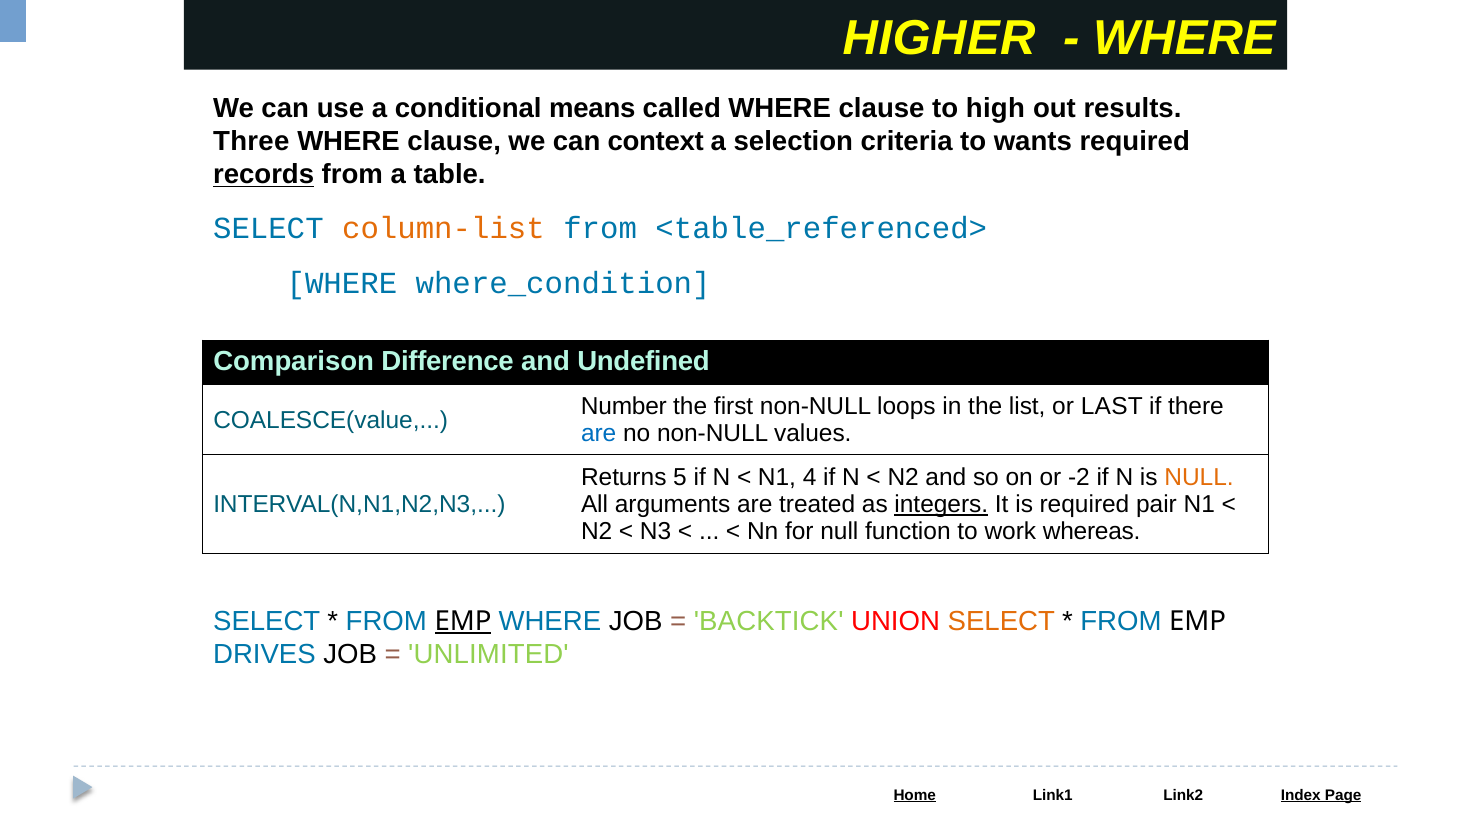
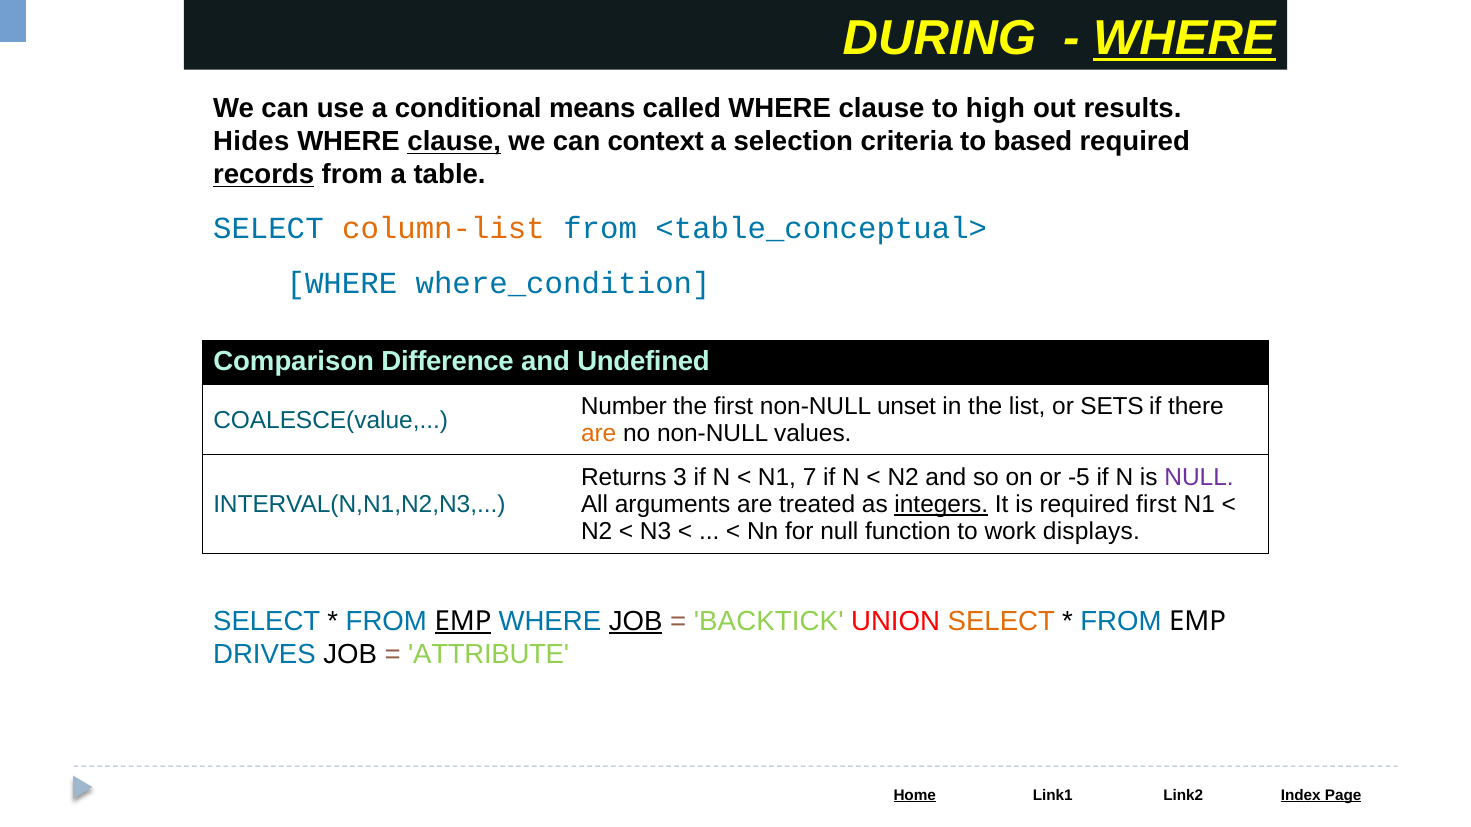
HIGHER: HIGHER -> DURING
WHERE at (1184, 38) underline: none -> present
Three: Three -> Hides
clause at (454, 142) underline: none -> present
wants: wants -> based
<table_referenced>: <table_referenced> -> <table_conceptual>
loops: loops -> unset
LAST: LAST -> SETS
are at (599, 434) colour: blue -> orange
5: 5 -> 3
4: 4 -> 7
-2: -2 -> -5
NULL at (1199, 478) colour: orange -> purple
required pair: pair -> first
whereas: whereas -> displays
JOB at (636, 621) underline: none -> present
UNLIMITED: UNLIMITED -> ATTRIBUTE
